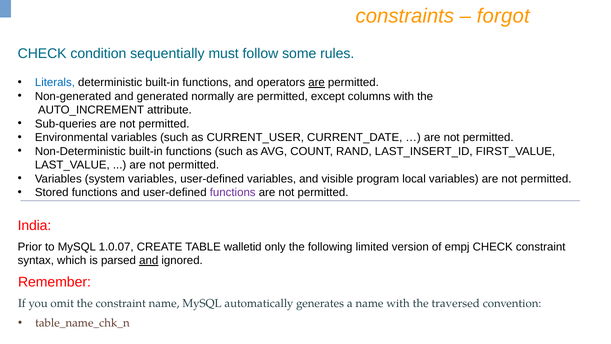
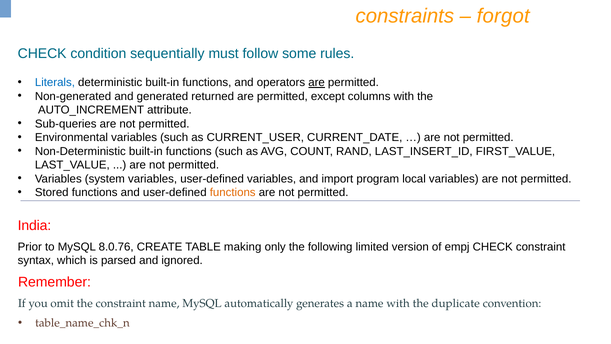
normally: normally -> returned
visible: visible -> import
functions at (233, 192) colour: purple -> orange
1.0.07: 1.0.07 -> 8.0.76
walletid: walletid -> making
and at (149, 260) underline: present -> none
traversed: traversed -> duplicate
